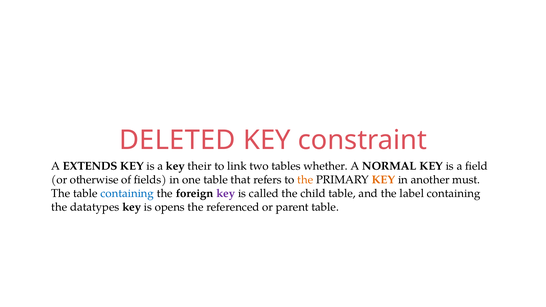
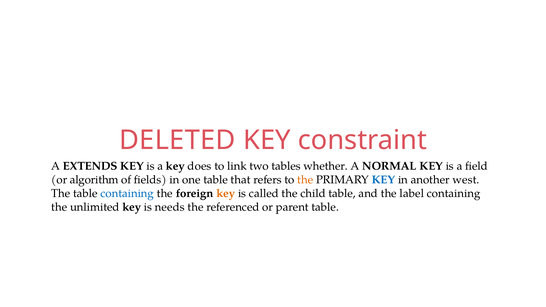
their: their -> does
otherwise: otherwise -> algorithm
KEY at (383, 180) colour: orange -> blue
must: must -> west
key at (226, 193) colour: purple -> orange
datatypes: datatypes -> unlimited
opens: opens -> needs
